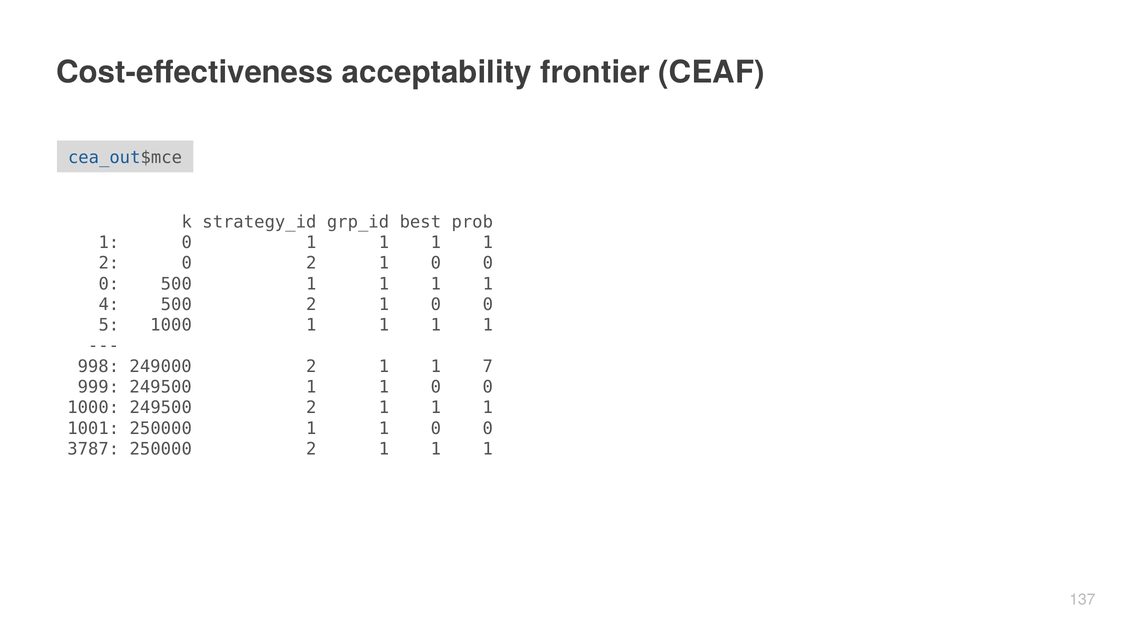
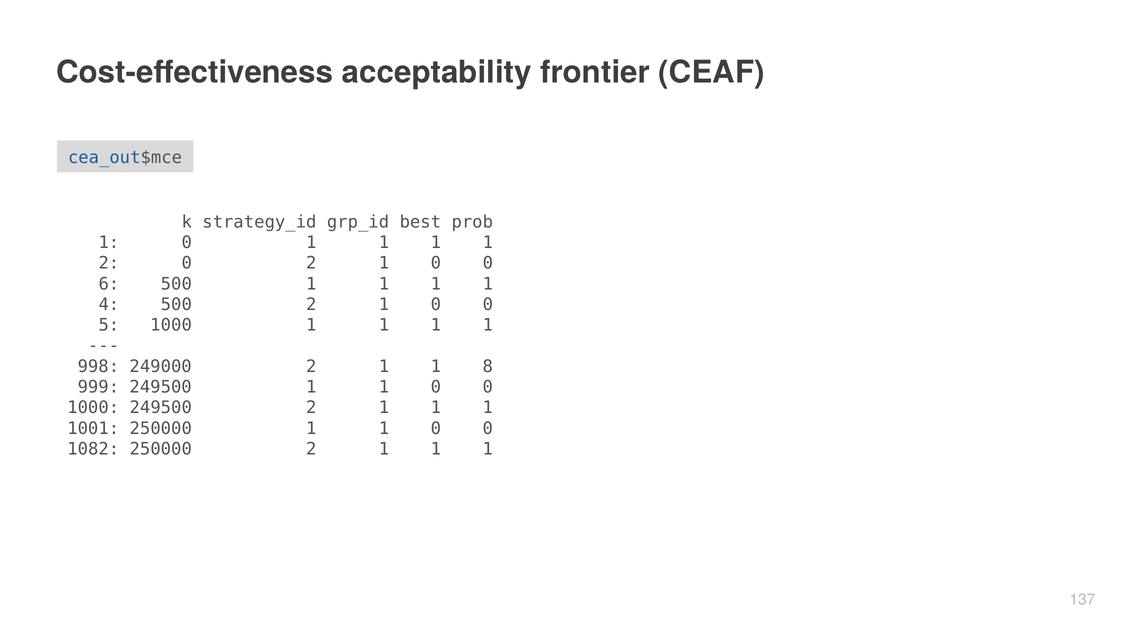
0 at (109, 284): 0 -> 6
7: 7 -> 8
3787: 3787 -> 1082
